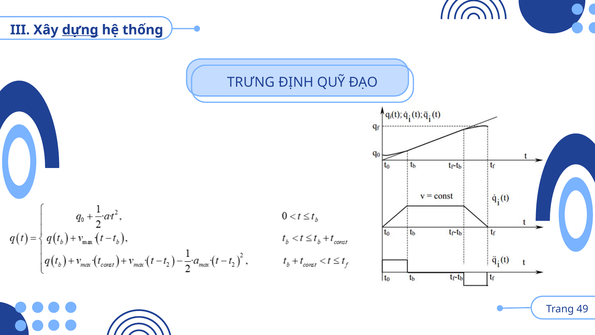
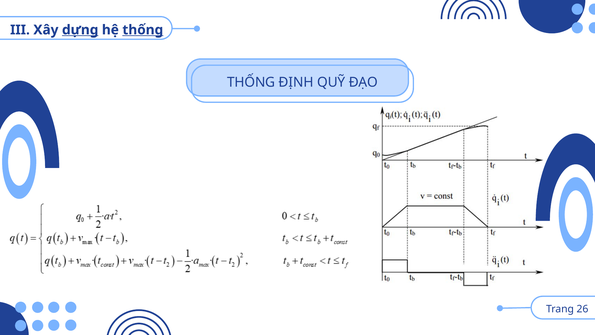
thống at (143, 30) underline: none -> present
TRƯNG at (251, 82): TRƯNG -> THỐNG
49: 49 -> 26
